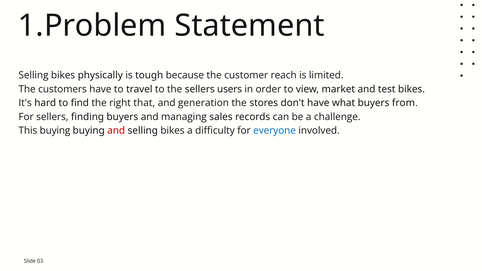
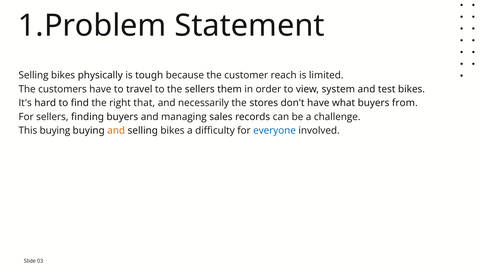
users: users -> them
market: market -> system
generation: generation -> necessarily
and at (116, 131) colour: red -> orange
